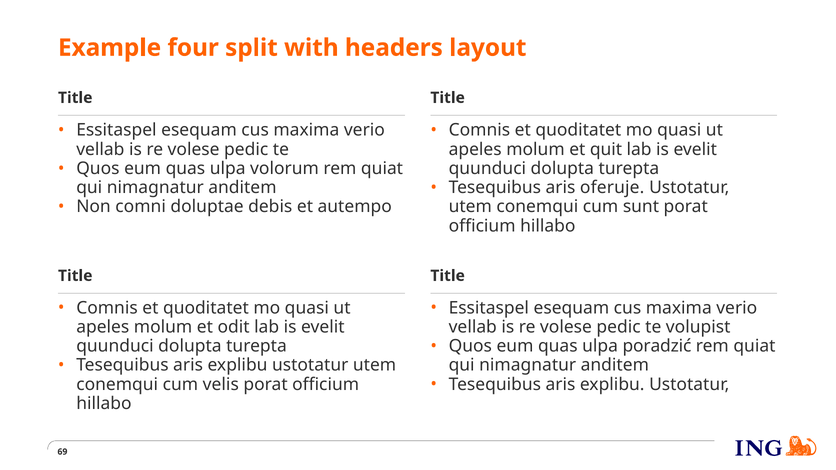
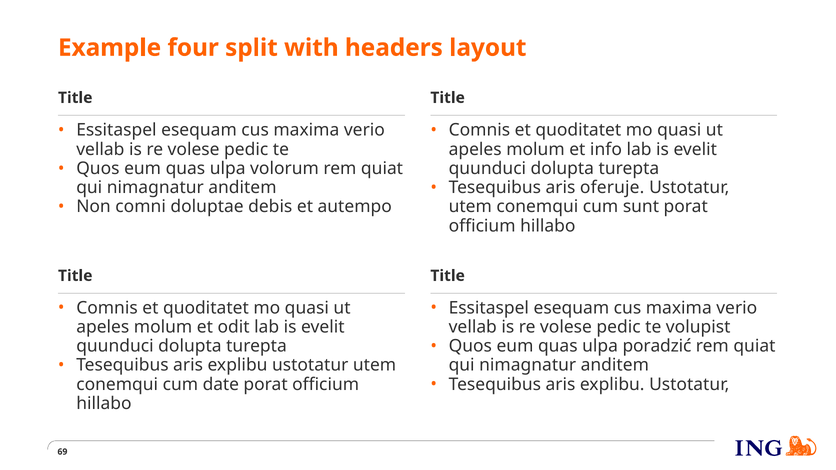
quit: quit -> info
velis: velis -> date
